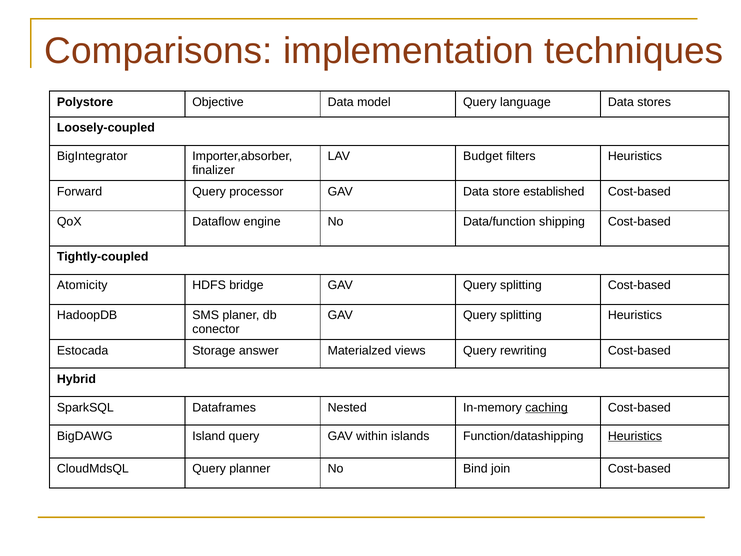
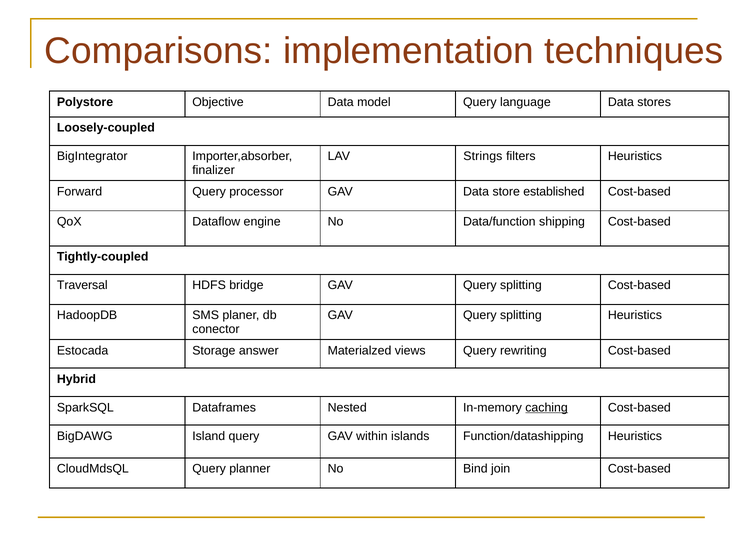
Budget: Budget -> Strings
Atomicity: Atomicity -> Traversal
Heuristics at (635, 436) underline: present -> none
